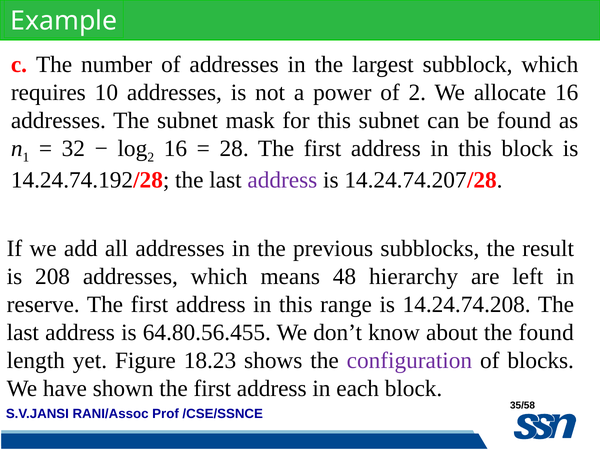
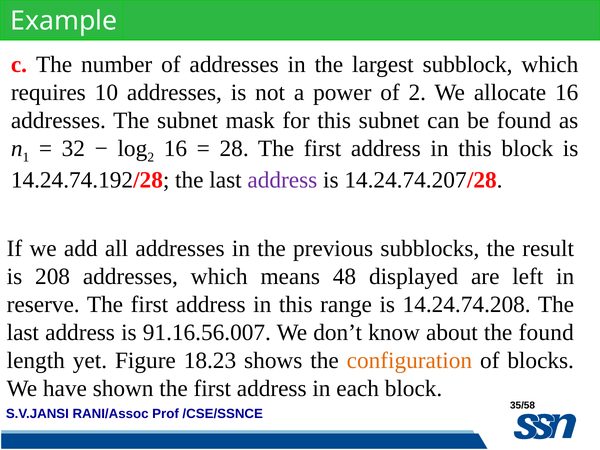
hierarchy: hierarchy -> displayed
64.80.56.455: 64.80.56.455 -> 91.16.56.007
configuration colour: purple -> orange
